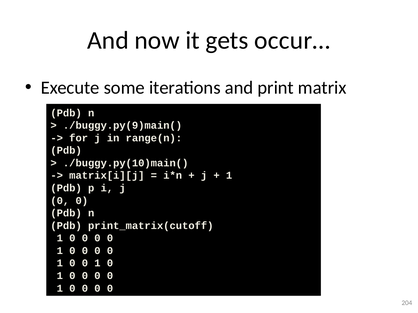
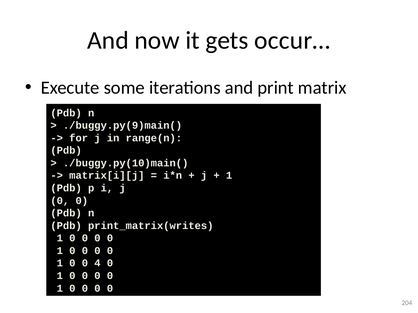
print_matrix(cutoff: print_matrix(cutoff -> print_matrix(writes
1 0 0 1: 1 -> 4
